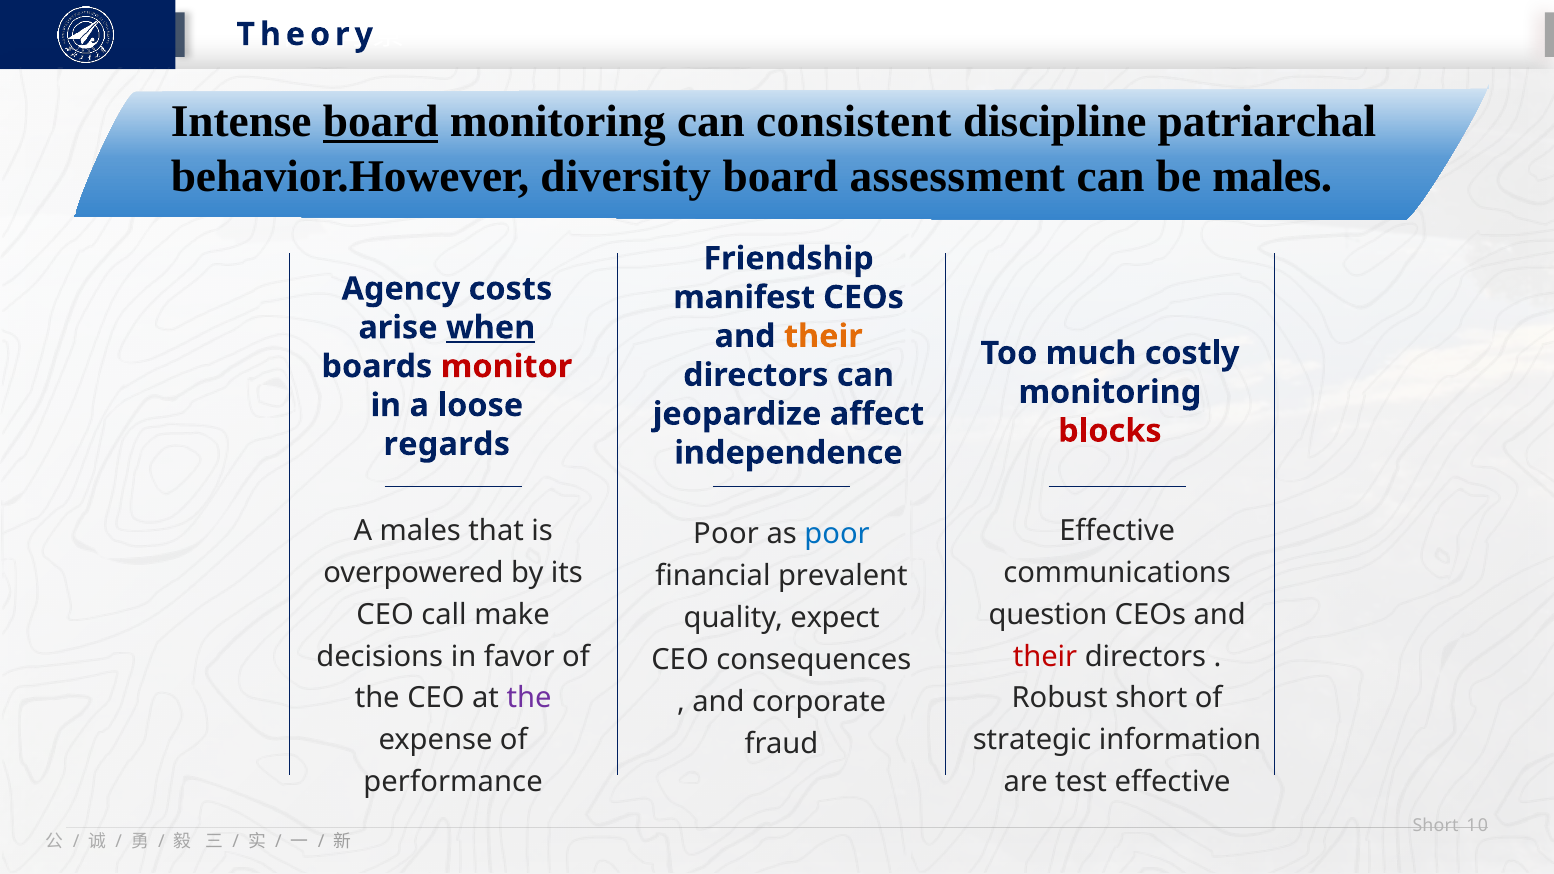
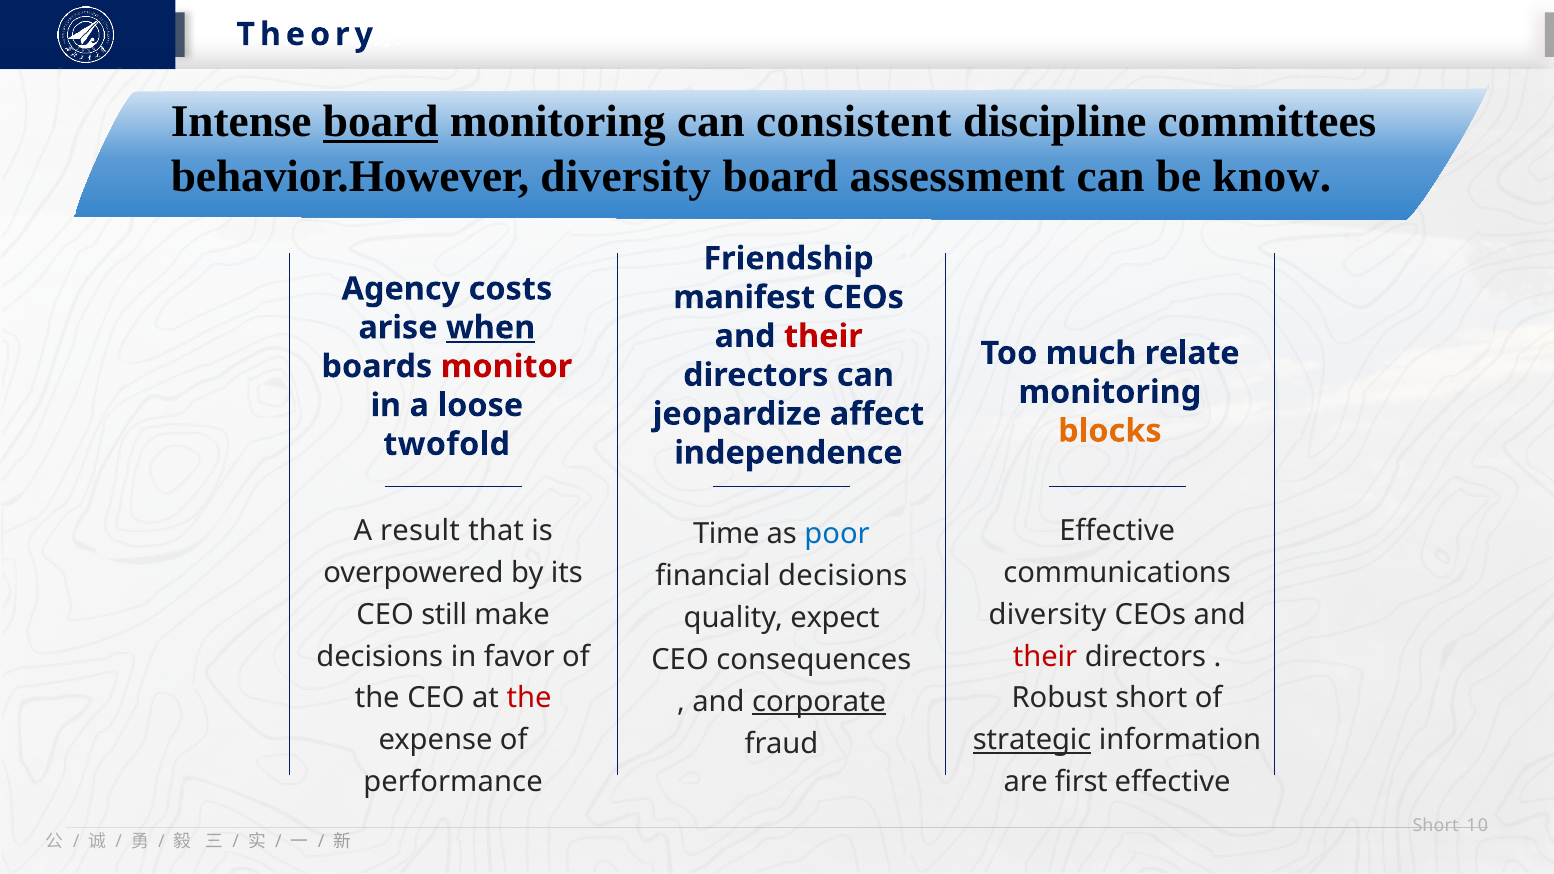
patriarchal: patriarchal -> committees
be males: males -> know
their at (823, 336) colour: orange -> red
costly: costly -> relate
blocks colour: red -> orange
regards: regards -> twofold
A males: males -> result
Poor at (726, 534): Poor -> Time
financial prevalent: prevalent -> decisions
call: call -> still
question at (1048, 615): question -> diversity
the at (529, 698) colour: purple -> red
corporate underline: none -> present
strategic underline: none -> present
test: test -> first
